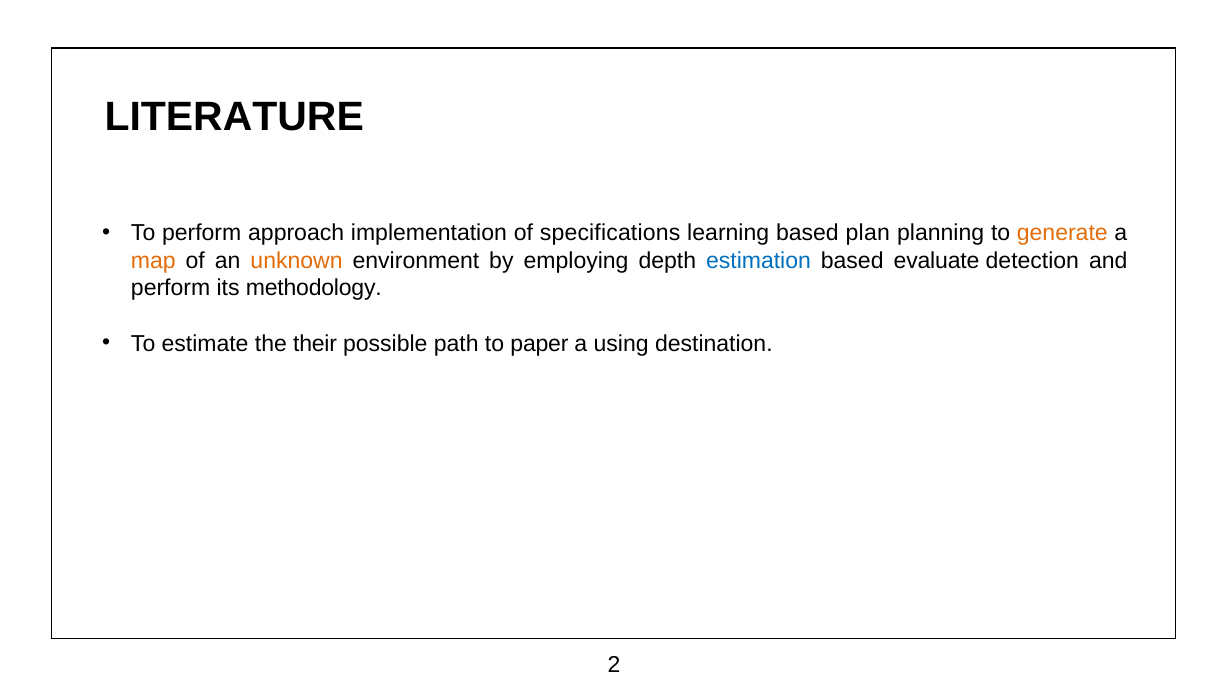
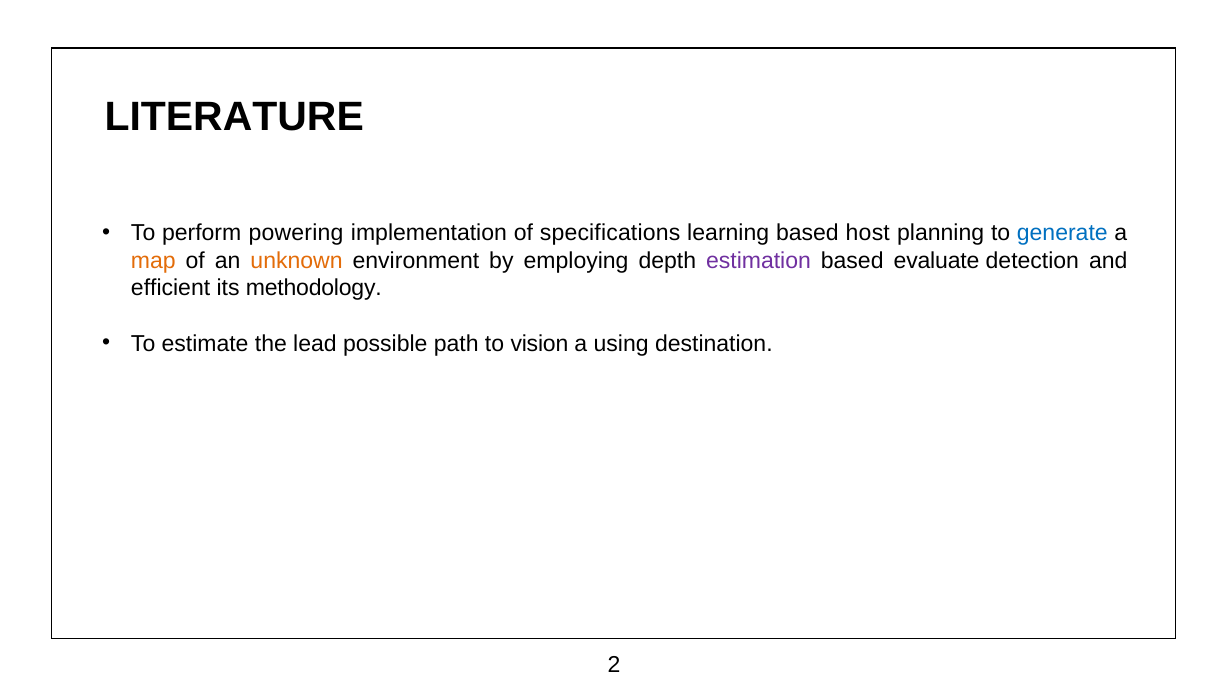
approach: approach -> powering
plan: plan -> host
generate colour: orange -> blue
estimation colour: blue -> purple
perform at (171, 288): perform -> efficient
their: their -> lead
paper: paper -> vision
